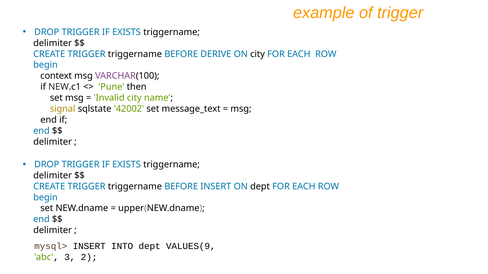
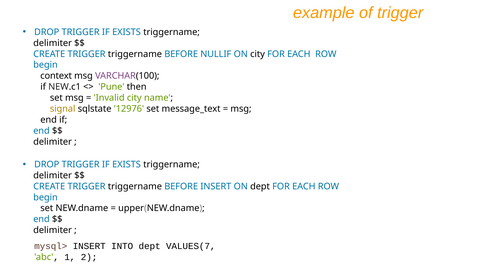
DERIVE: DERIVE -> NULLIF
42002: 42002 -> 12976
VALUES(9: VALUES(9 -> VALUES(7
3: 3 -> 1
